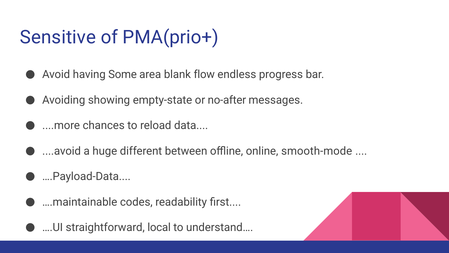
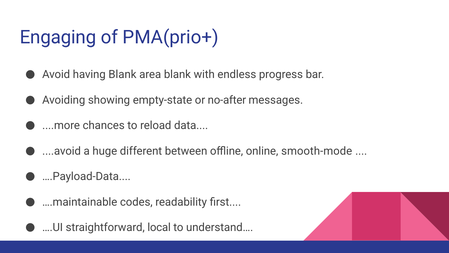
Sensitive: Sensitive -> Engaging
having Some: Some -> Blank
flow: flow -> with
